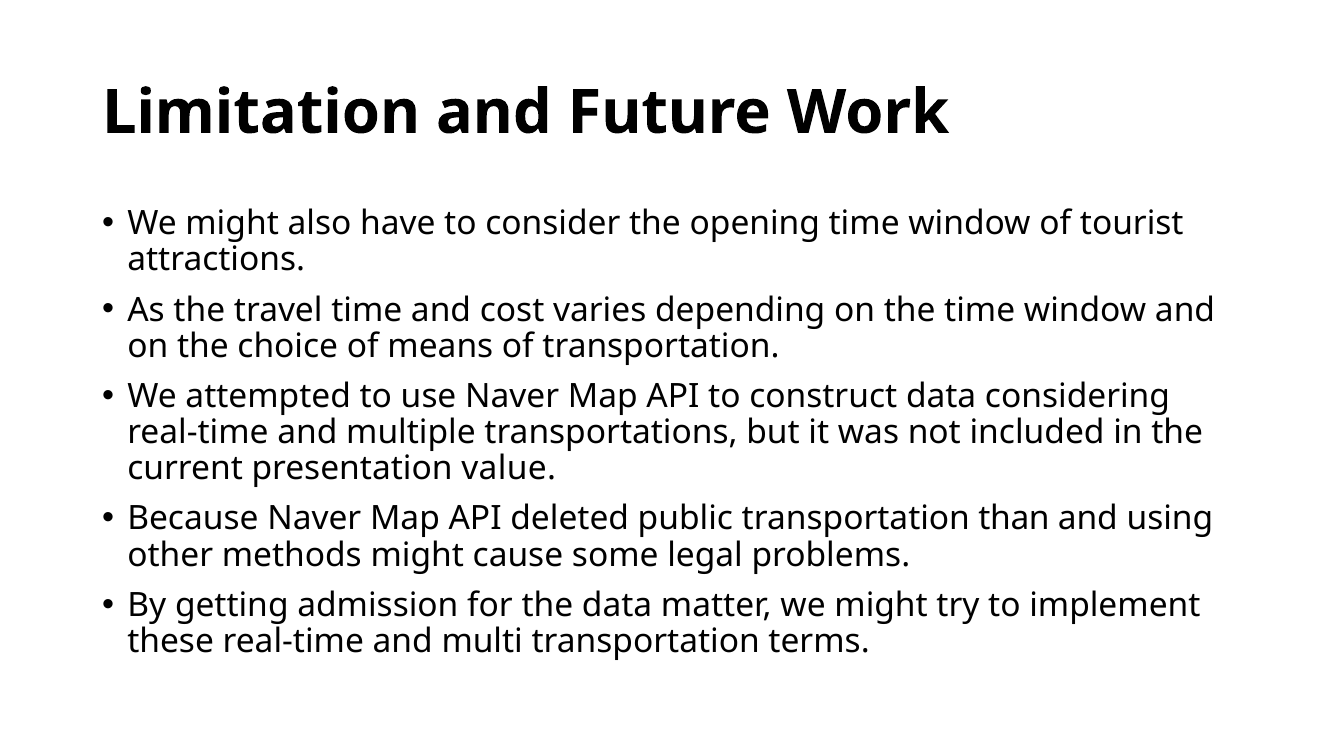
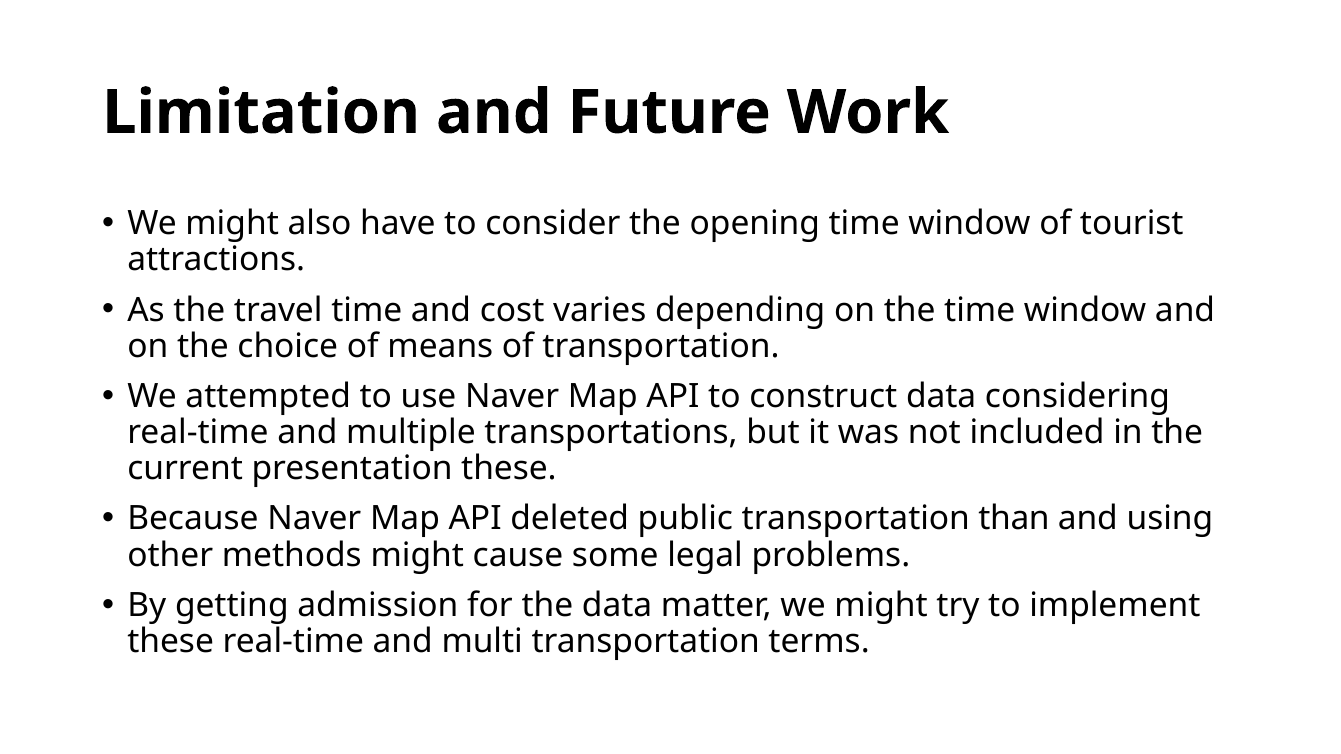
presentation value: value -> these
